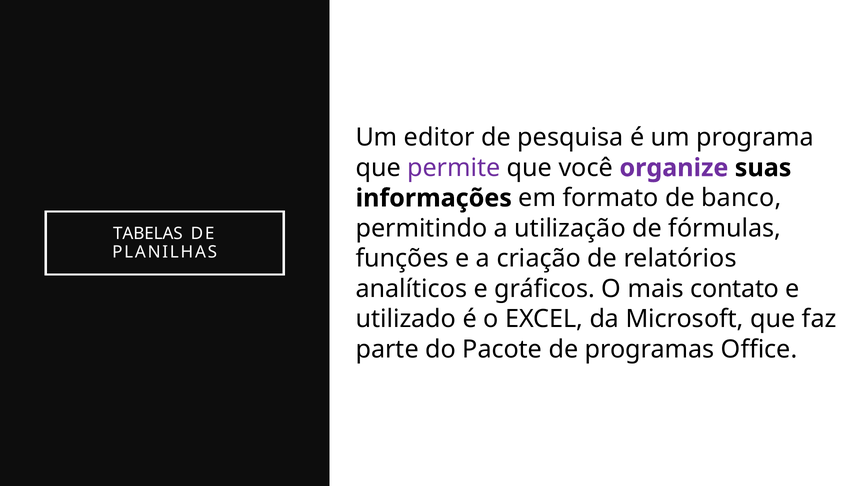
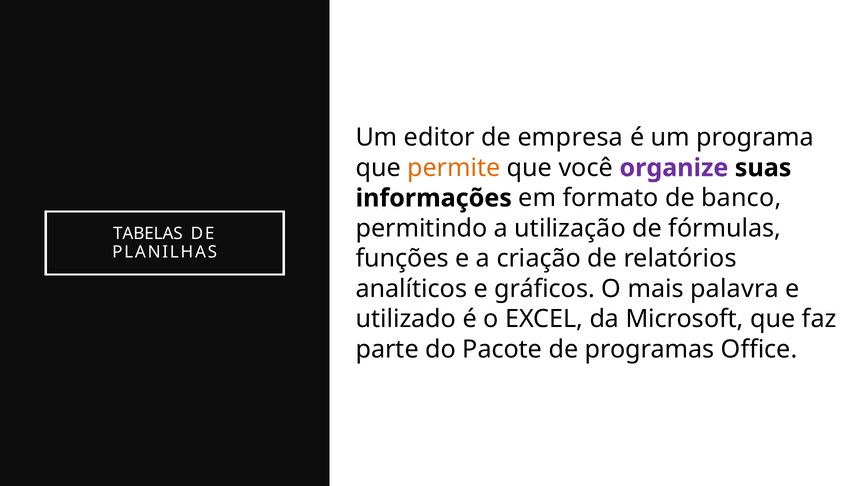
pesquisa: pesquisa -> empresa
permite colour: purple -> orange
contato: contato -> palavra
